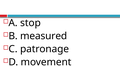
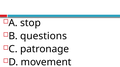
measured: measured -> questions
